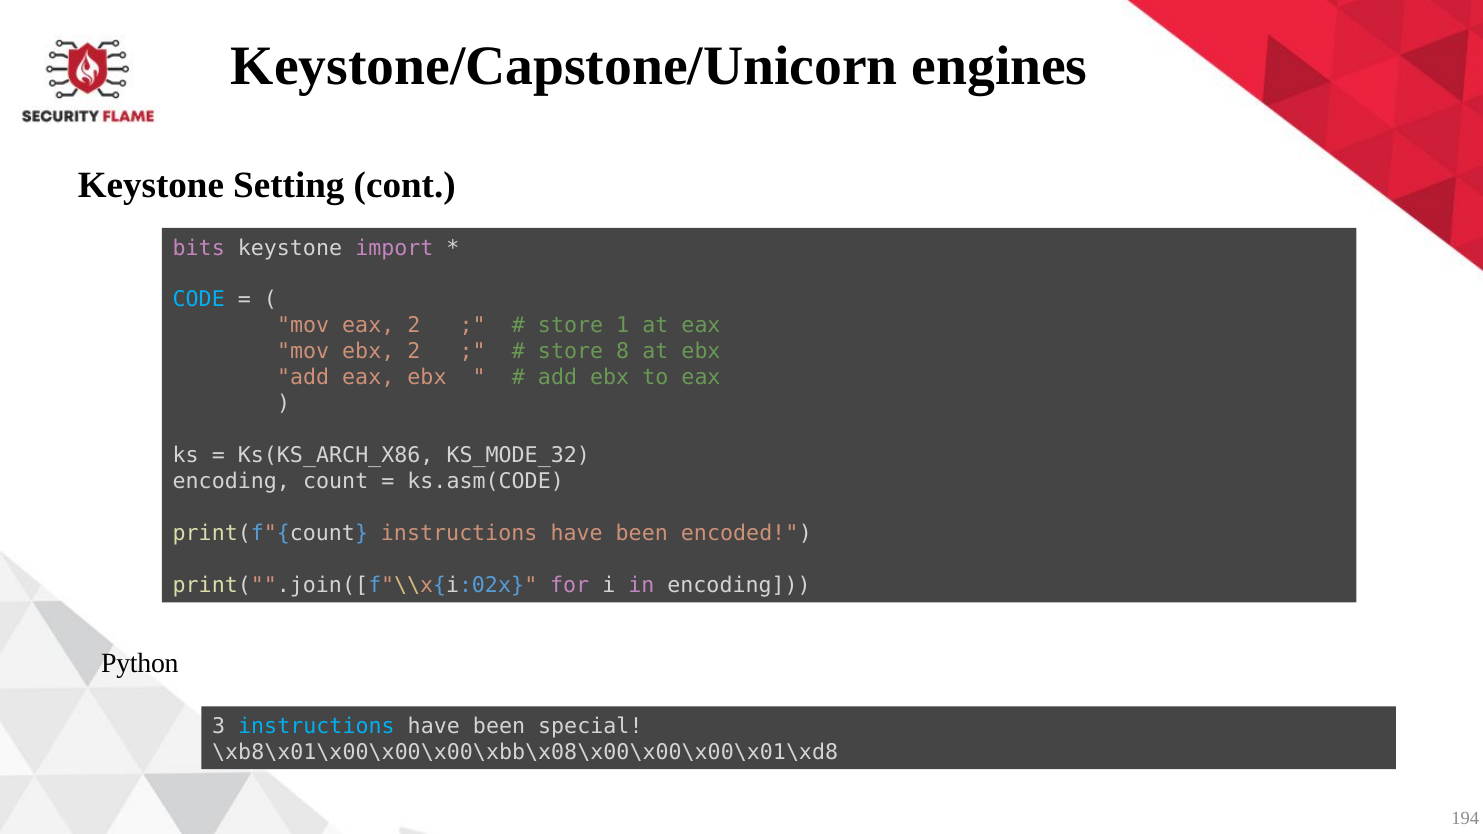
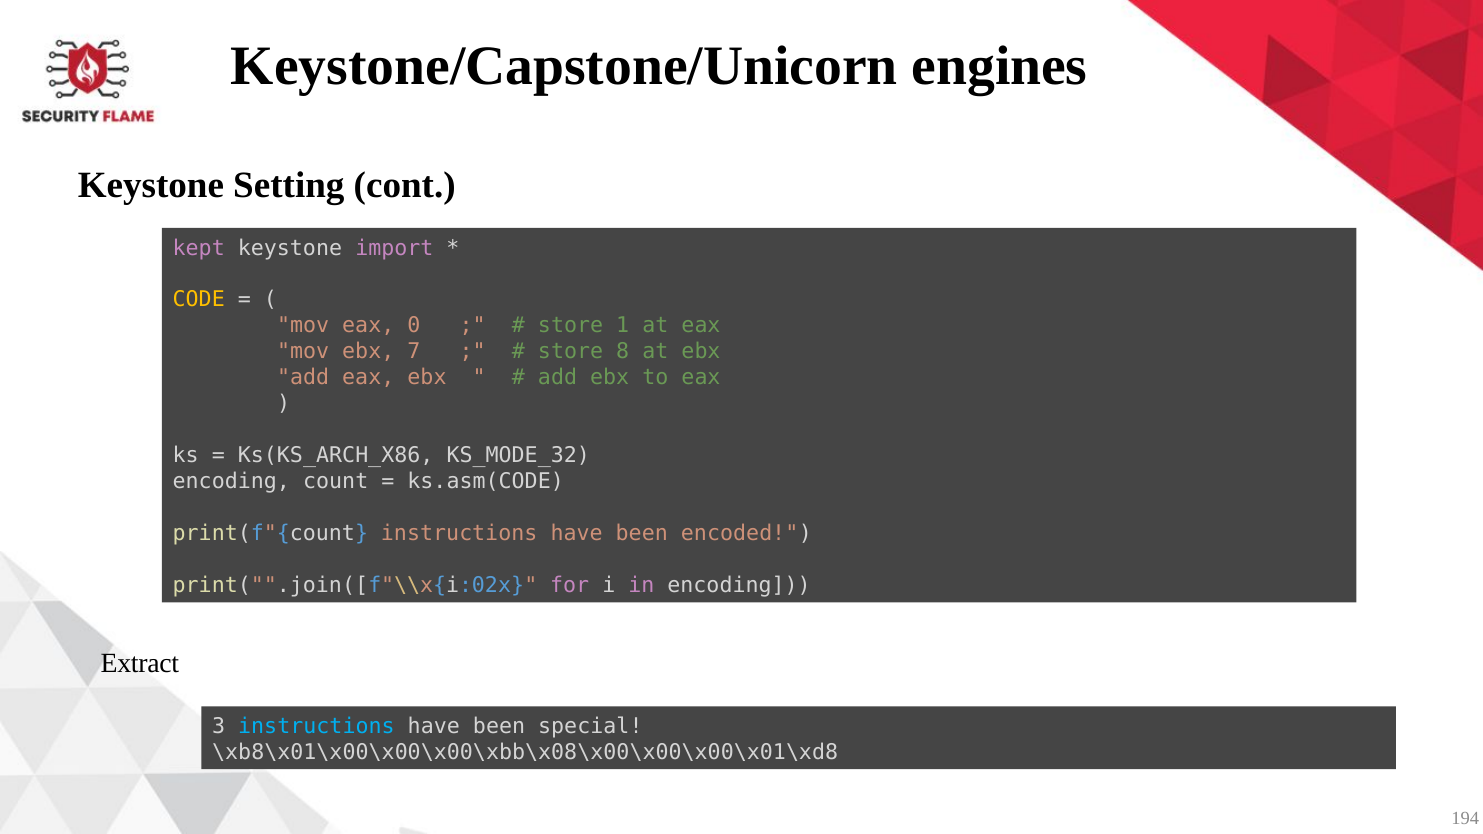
bits: bits -> kept
CODE colour: light blue -> yellow
eax 2: 2 -> 0
ebx 2: 2 -> 7
Python: Python -> Extract
